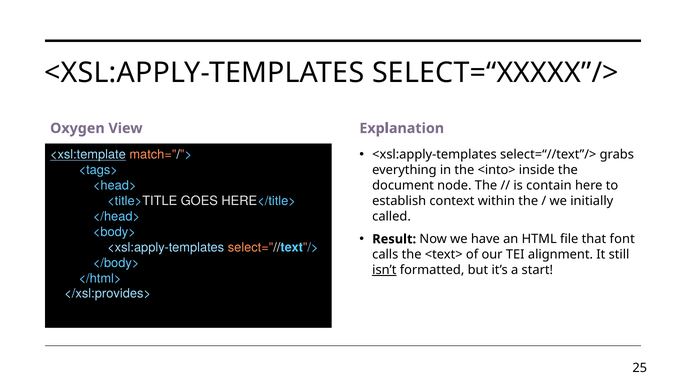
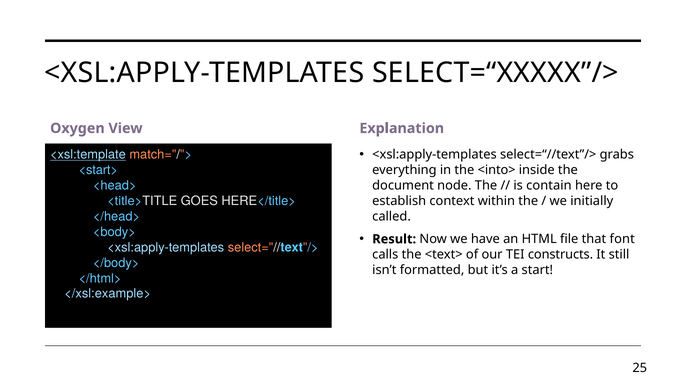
<tags>: <tags> -> <start>
alignment: alignment -> constructs
isn’t underline: present -> none
</xsl:provides>: </xsl:provides> -> </xsl:example>
